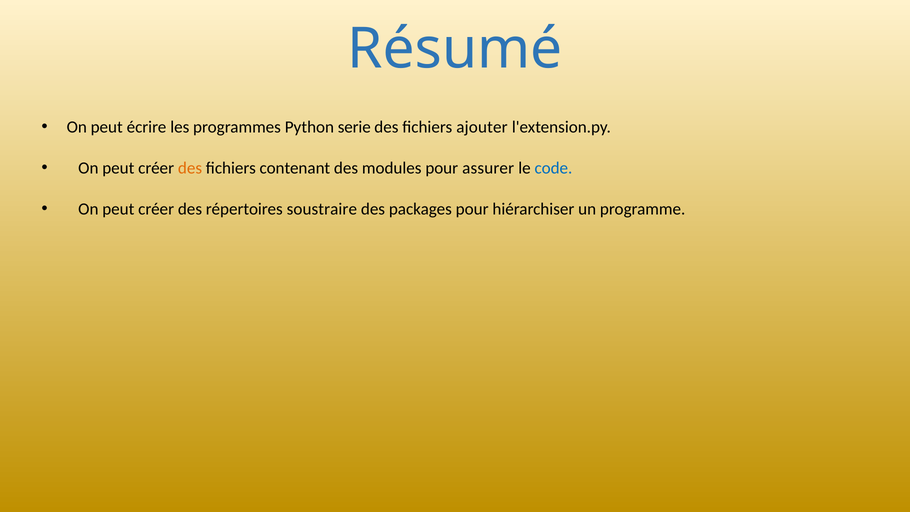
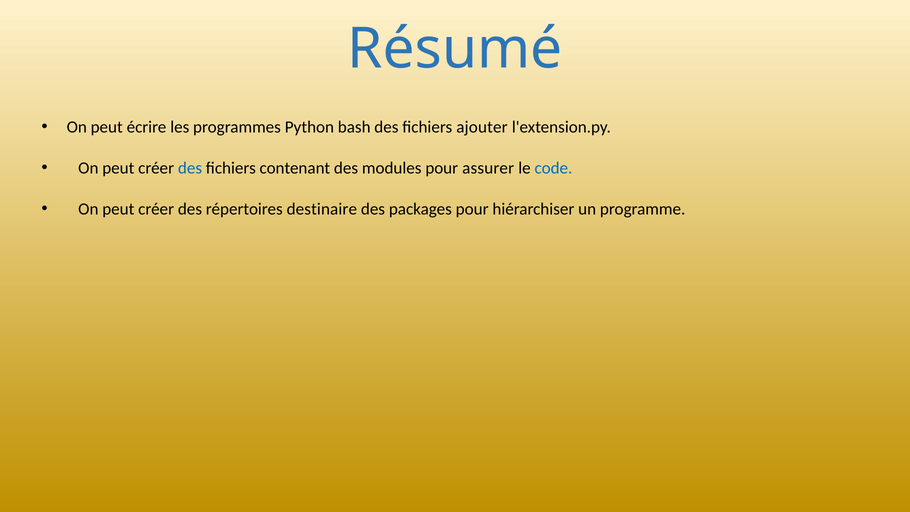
serie: serie -> bash
des at (190, 168) colour: orange -> blue
soustraire: soustraire -> destinaire
